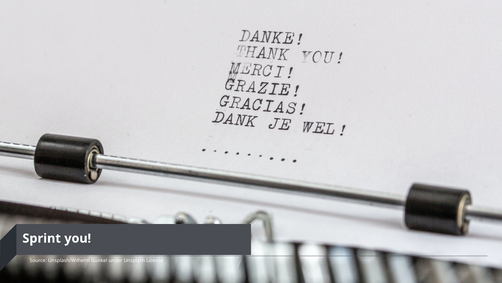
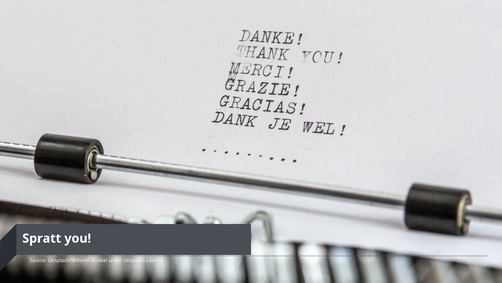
Sprint: Sprint -> Spratt
